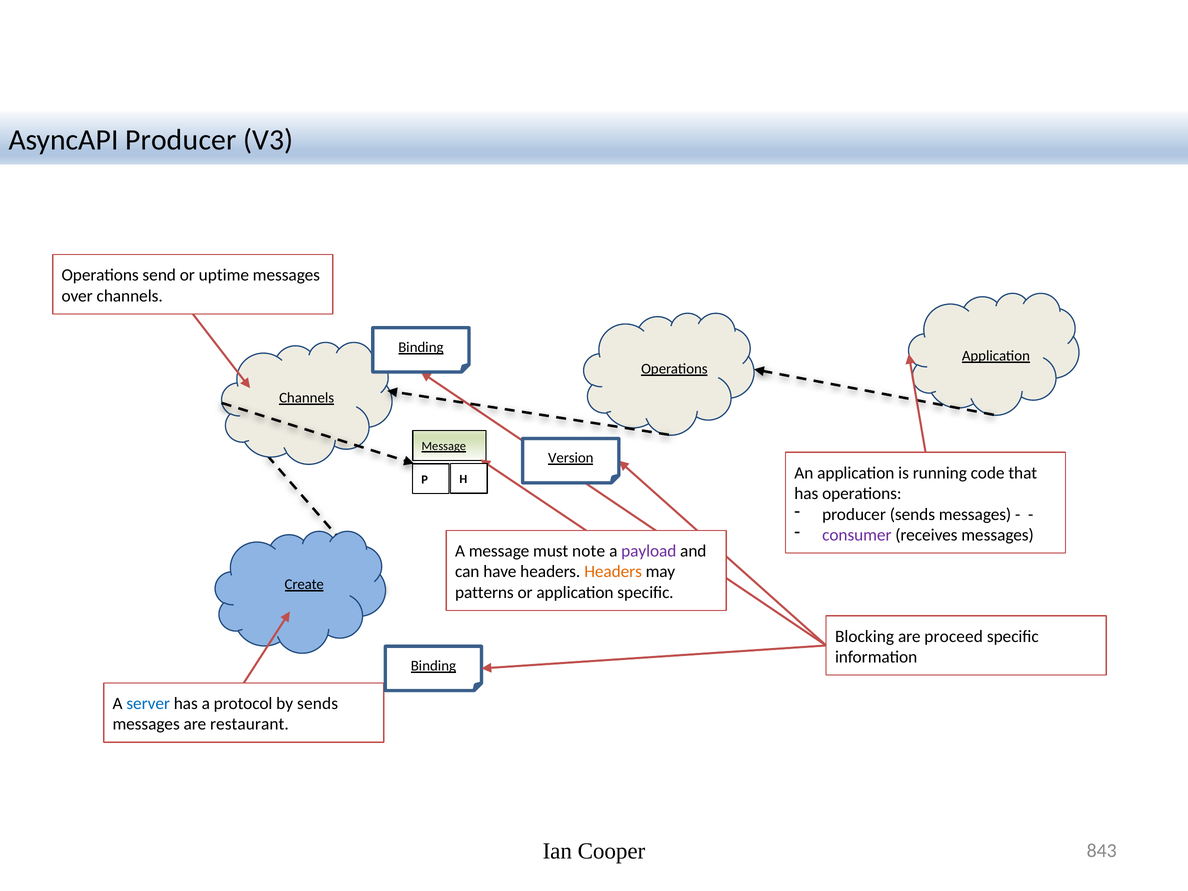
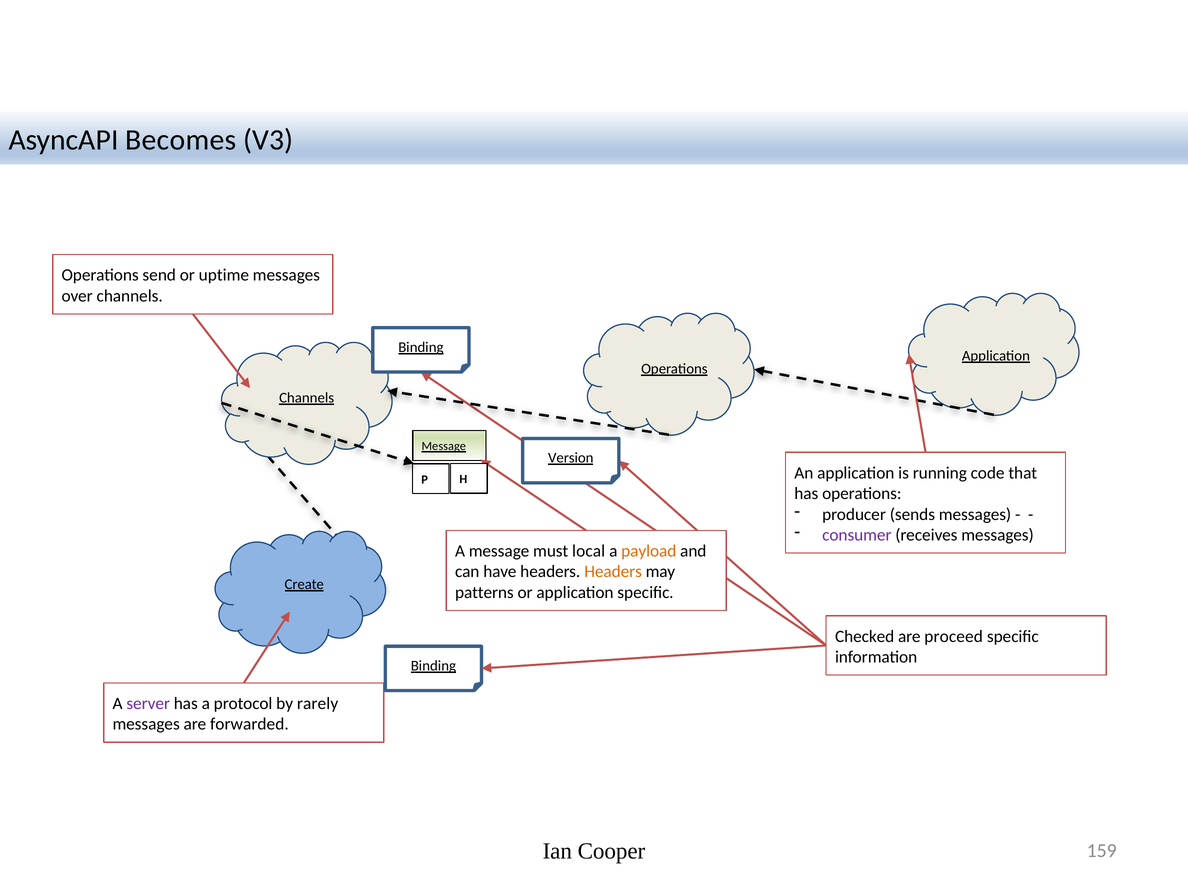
AsyncAPI Producer: Producer -> Becomes
note: note -> local
payload colour: purple -> orange
Blocking: Blocking -> Checked
server colour: blue -> purple
by sends: sends -> rarely
restaurant: restaurant -> forwarded
843: 843 -> 159
